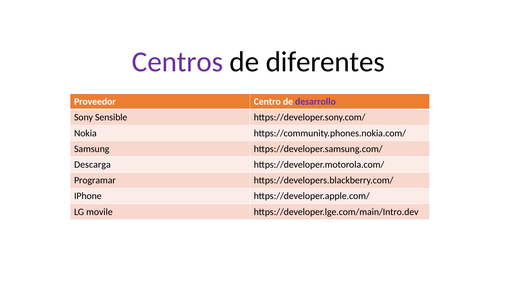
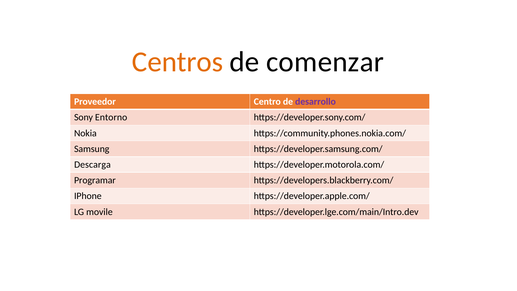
Centros colour: purple -> orange
diferentes: diferentes -> comenzar
Sensible: Sensible -> Entorno
